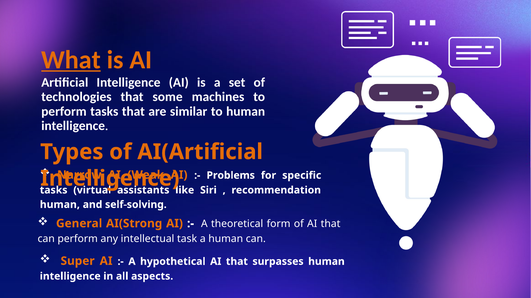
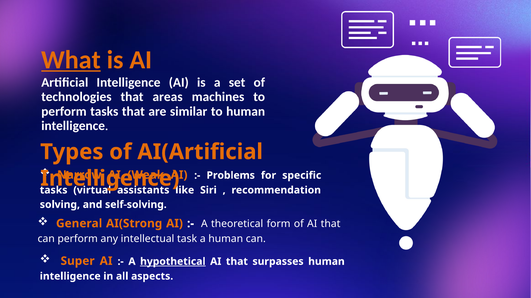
some: some -> areas
human at (60, 205): human -> solving
hypothetical underline: none -> present
